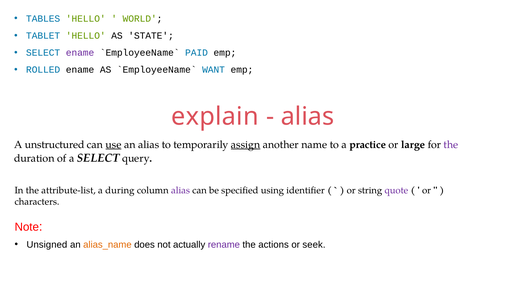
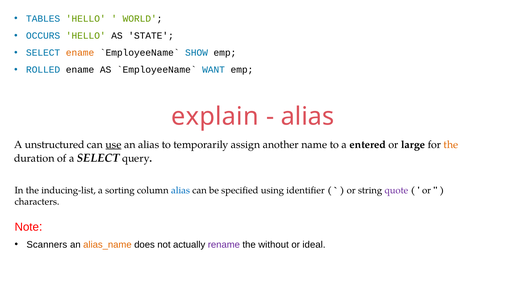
TABLET: TABLET -> OCCURS
ename at (80, 53) colour: purple -> orange
PAID: PAID -> SHOW
assign underline: present -> none
practice: practice -> entered
the at (451, 145) colour: purple -> orange
attribute-list: attribute-list -> inducing-list
during: during -> sorting
alias at (180, 190) colour: purple -> blue
Unsigned: Unsigned -> Scanners
actions: actions -> without
seek: seek -> ideal
